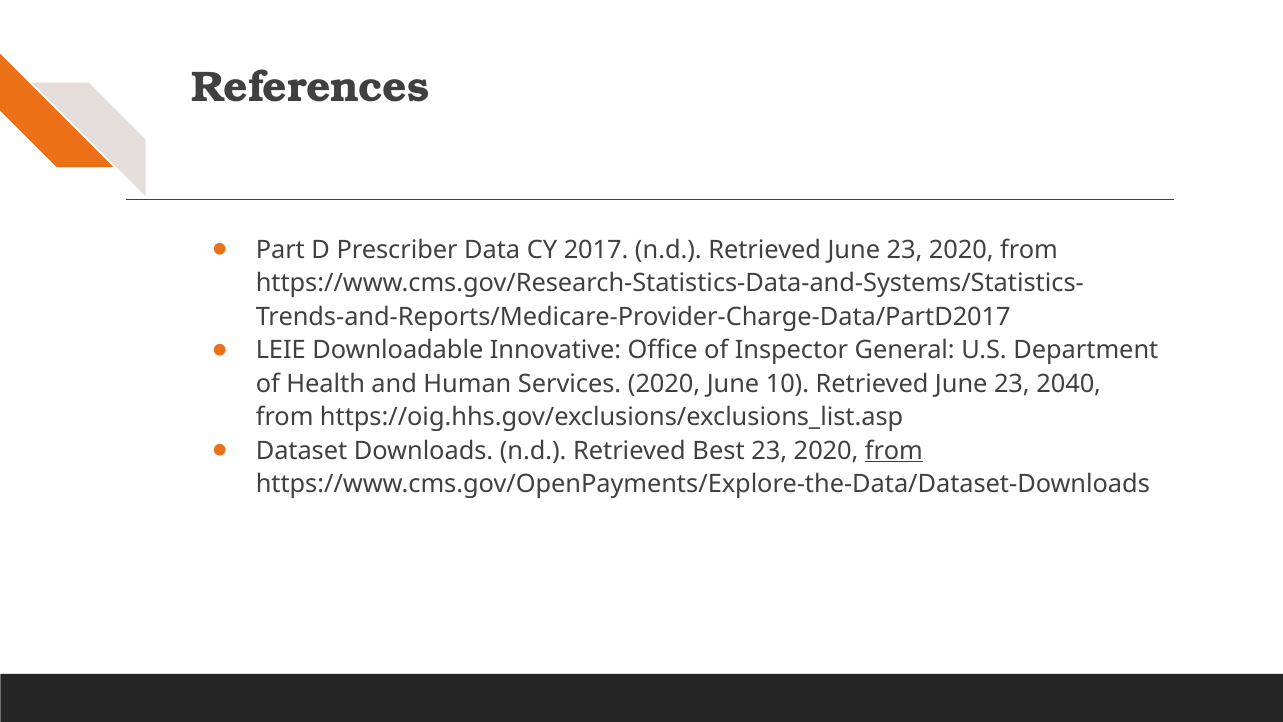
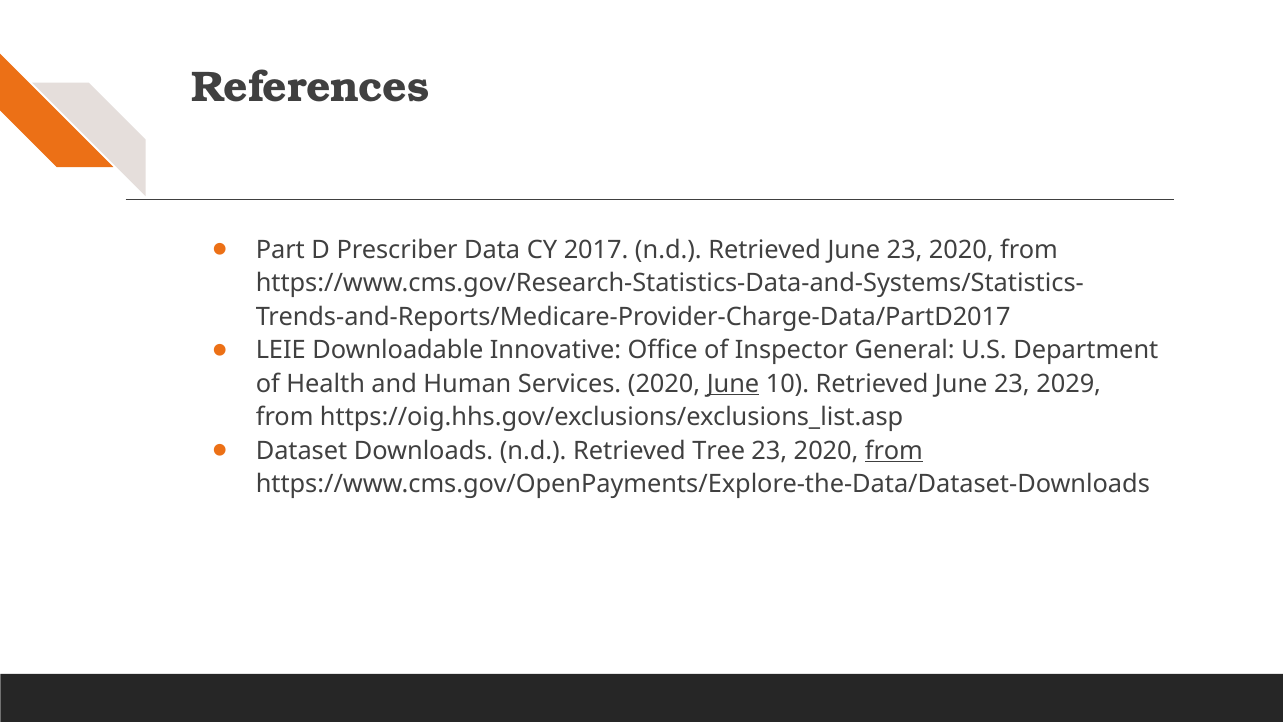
June at (733, 384) underline: none -> present
2040: 2040 -> 2029
Best: Best -> Tree
